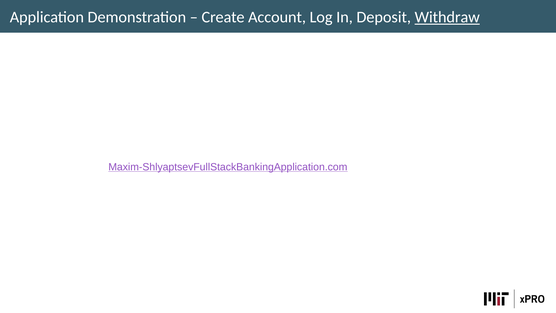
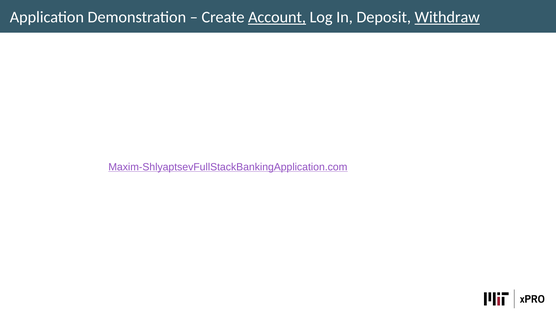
Account underline: none -> present
